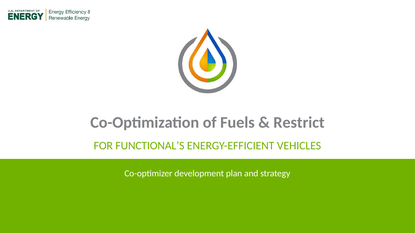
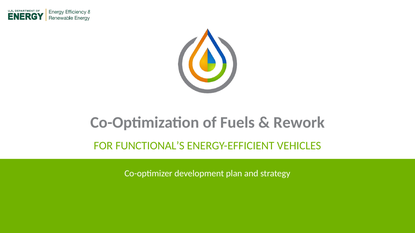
Restrict: Restrict -> Rework
